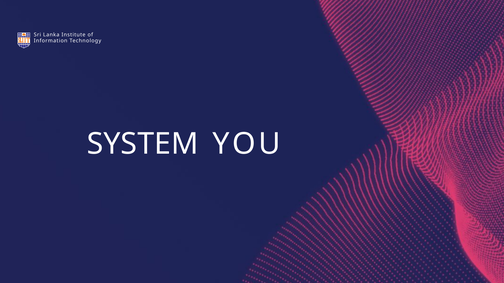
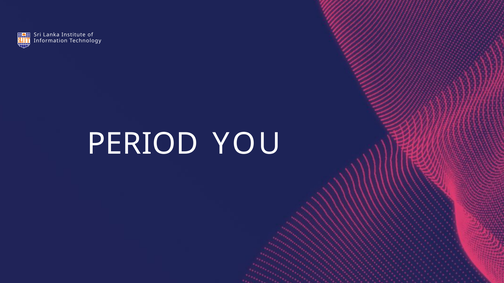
SYSTEM: SYSTEM -> PERIOD
